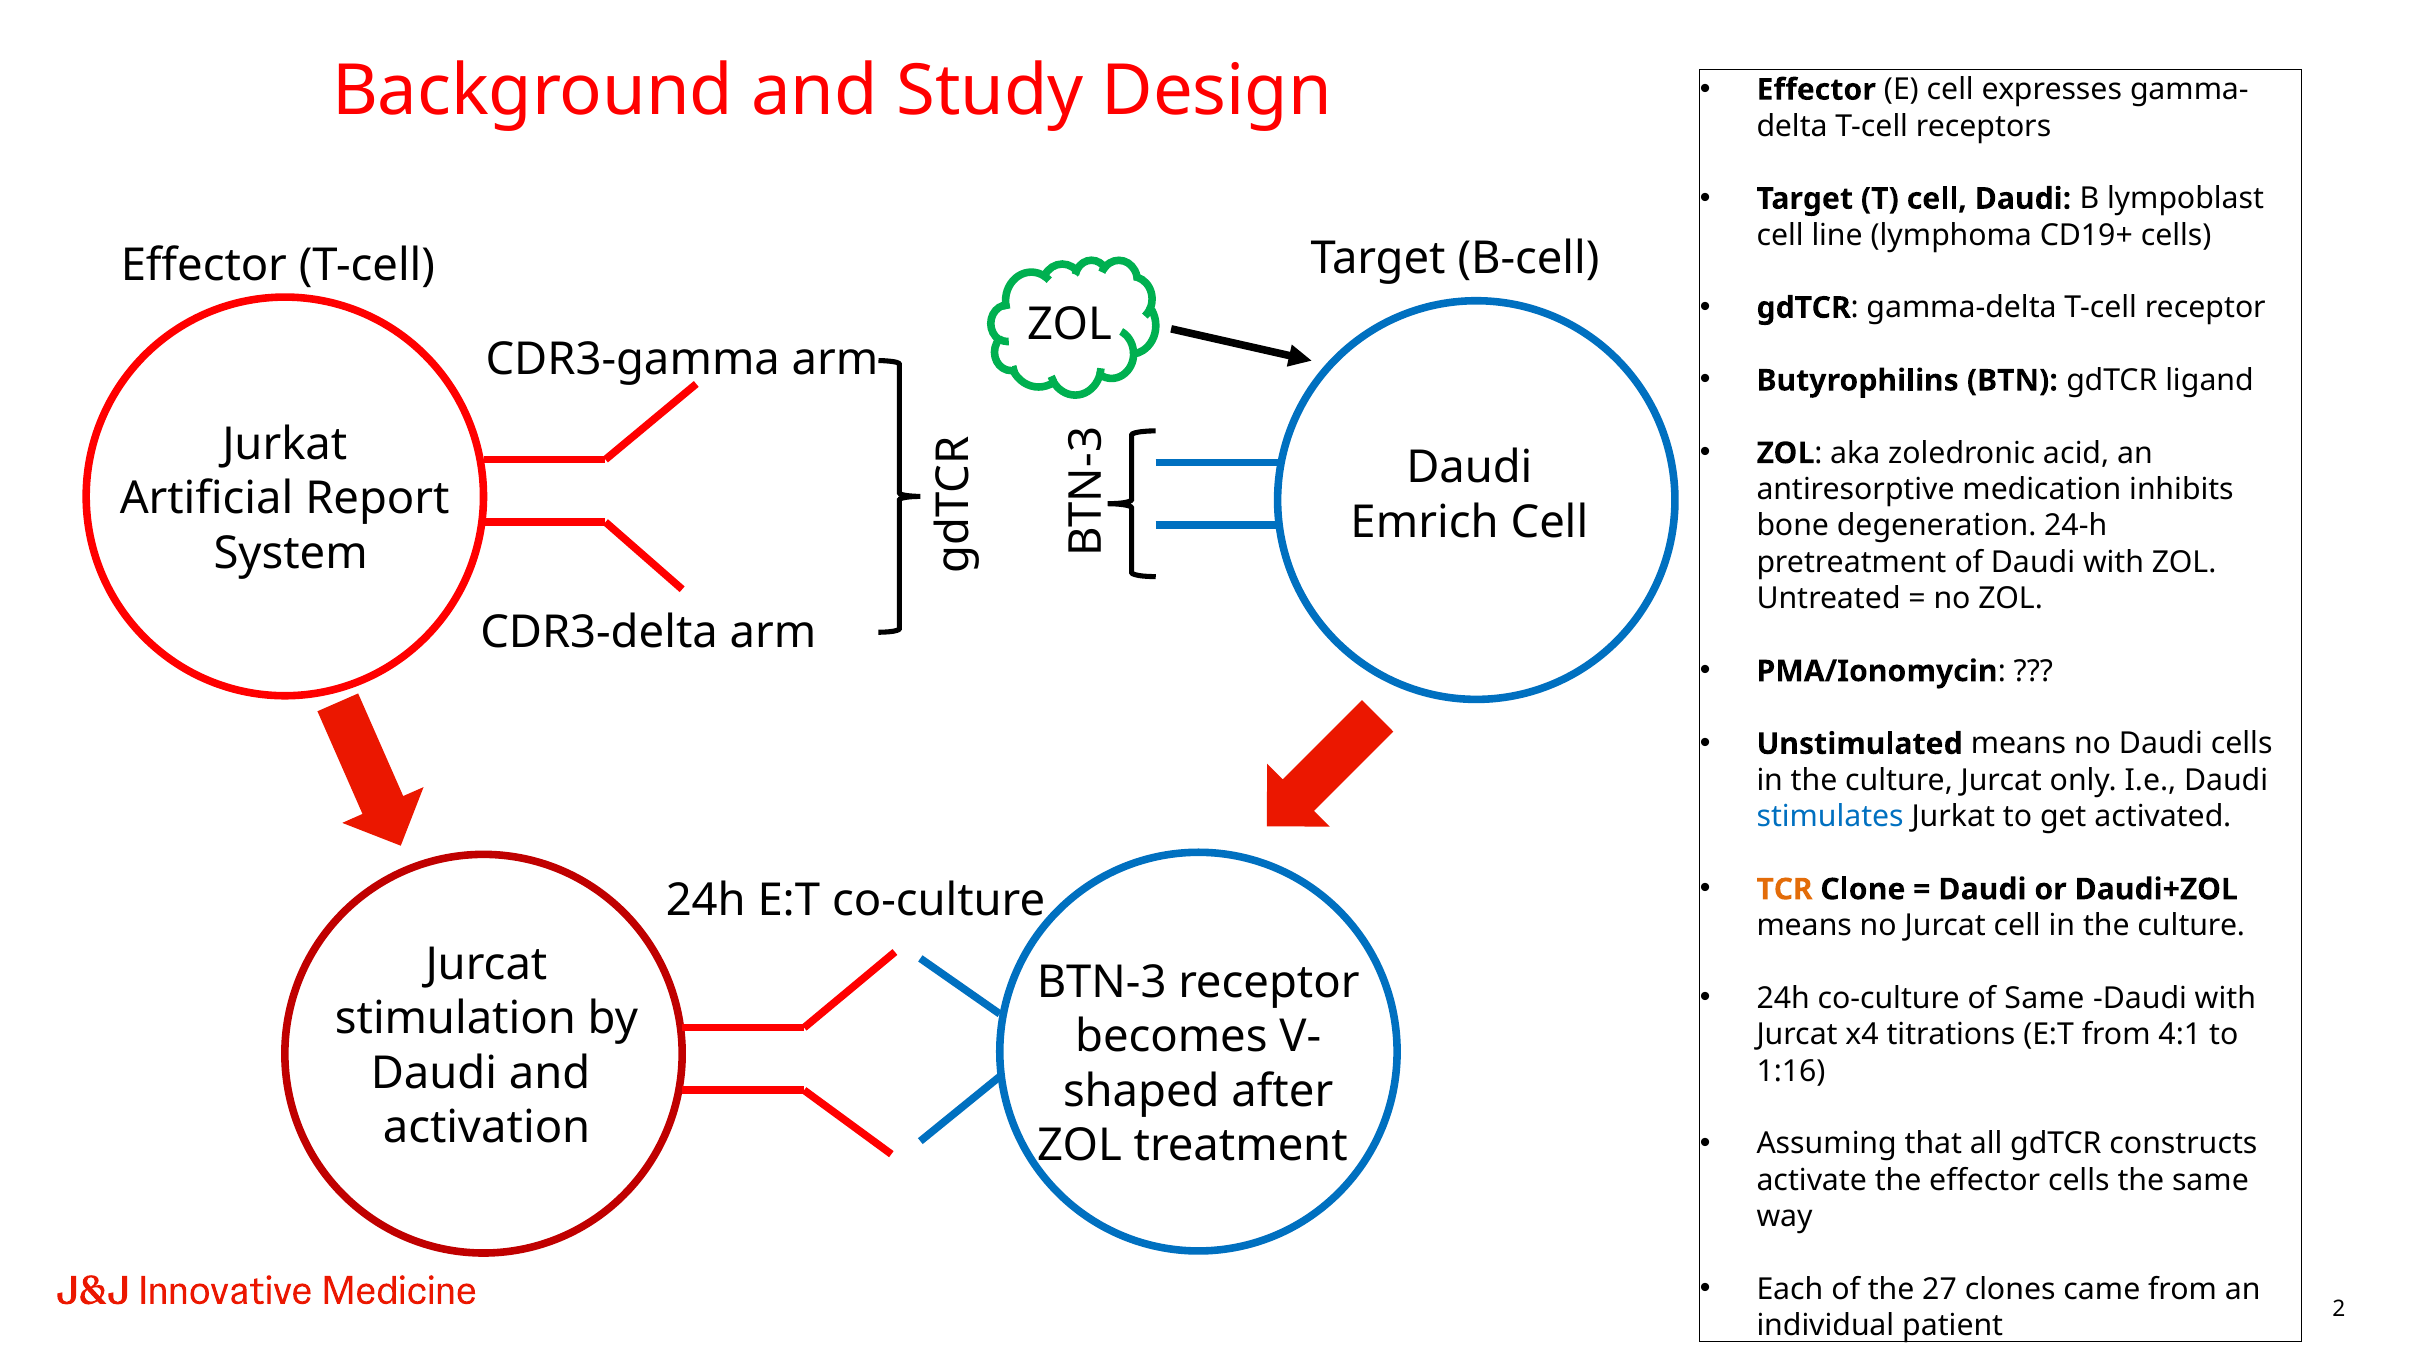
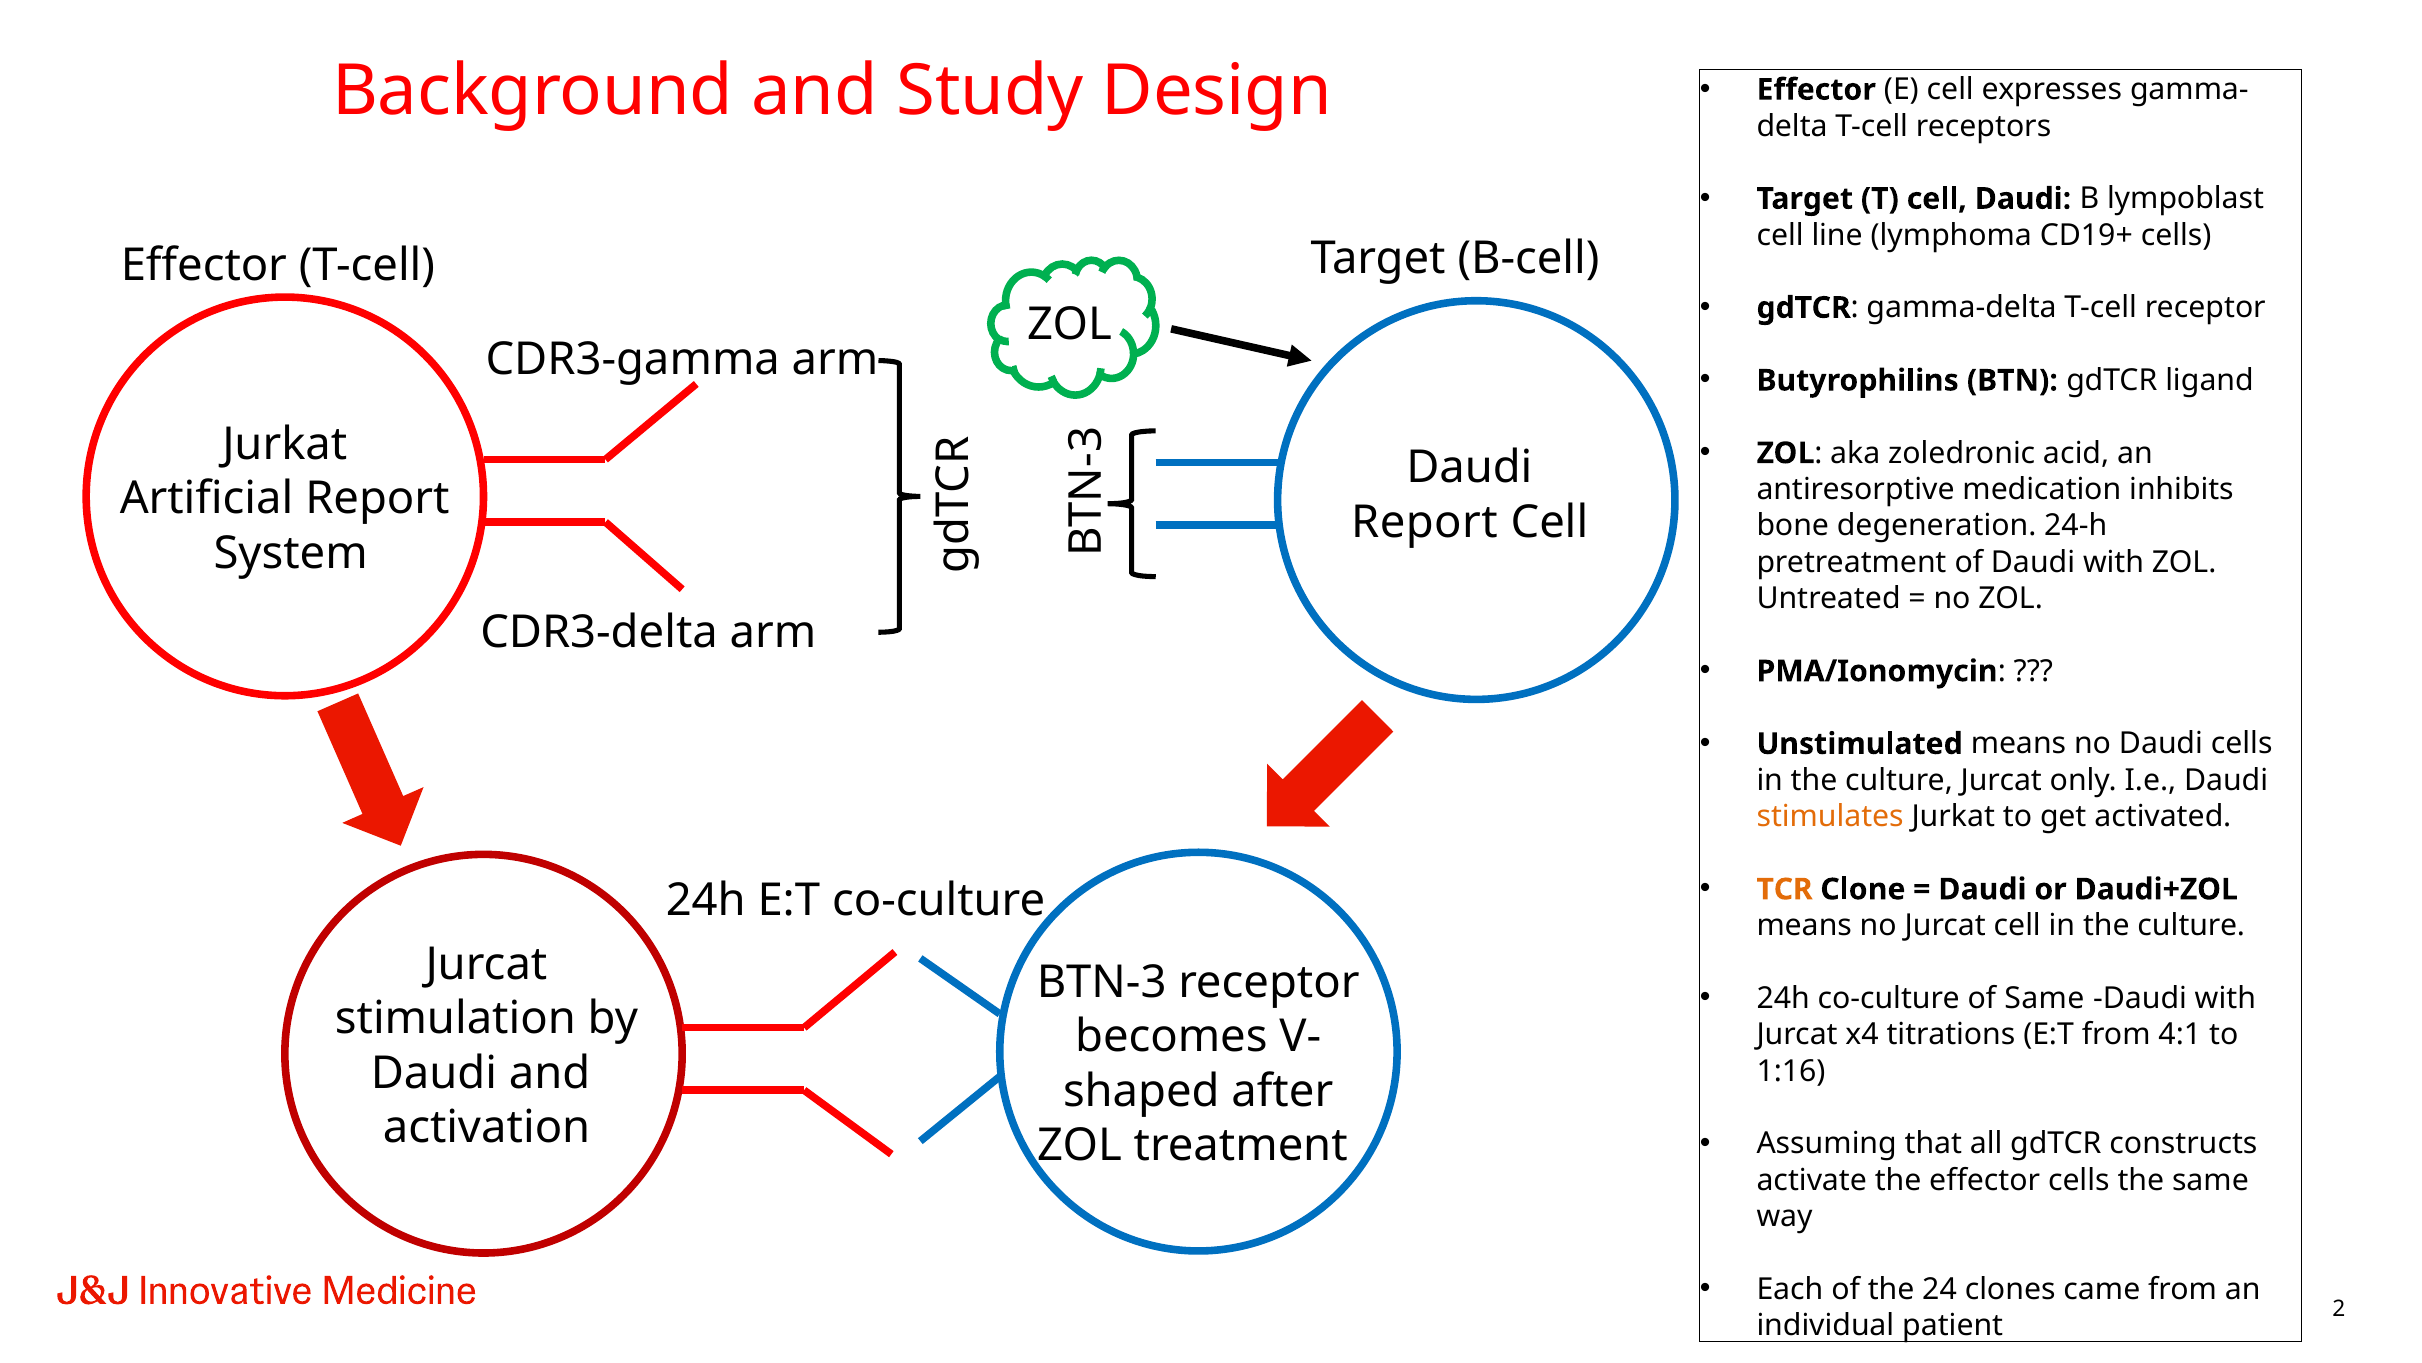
Emrich at (1425, 522): Emrich -> Report
stimulates colour: blue -> orange
27: 27 -> 24
